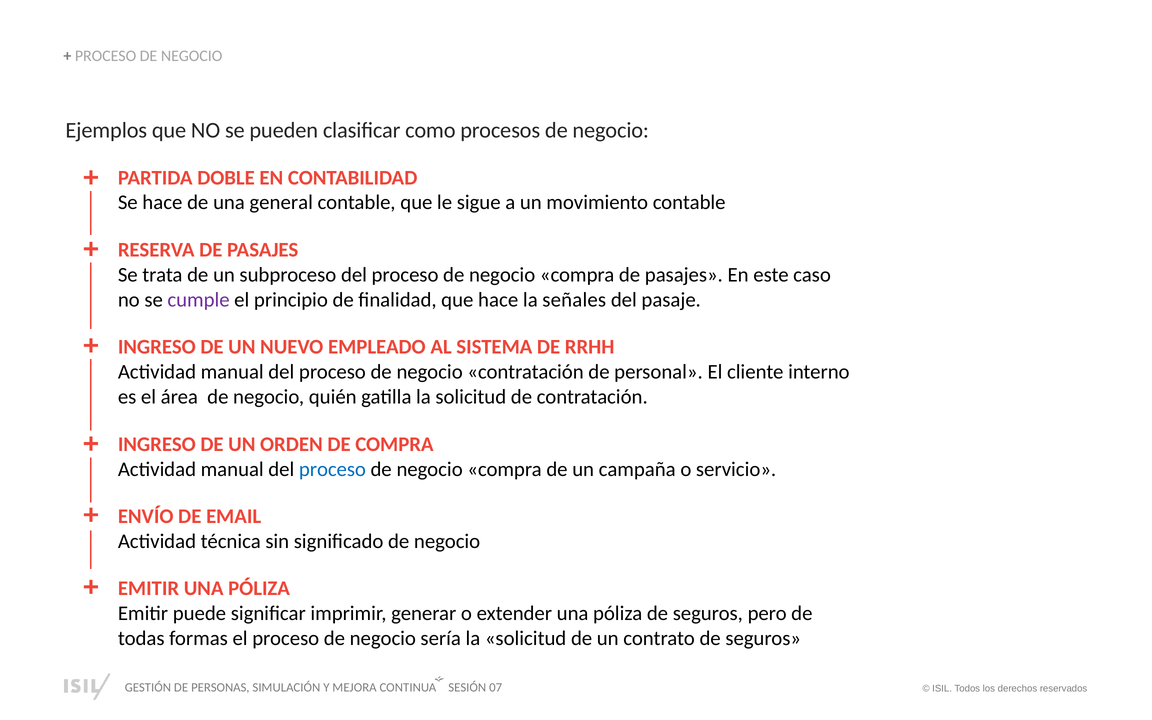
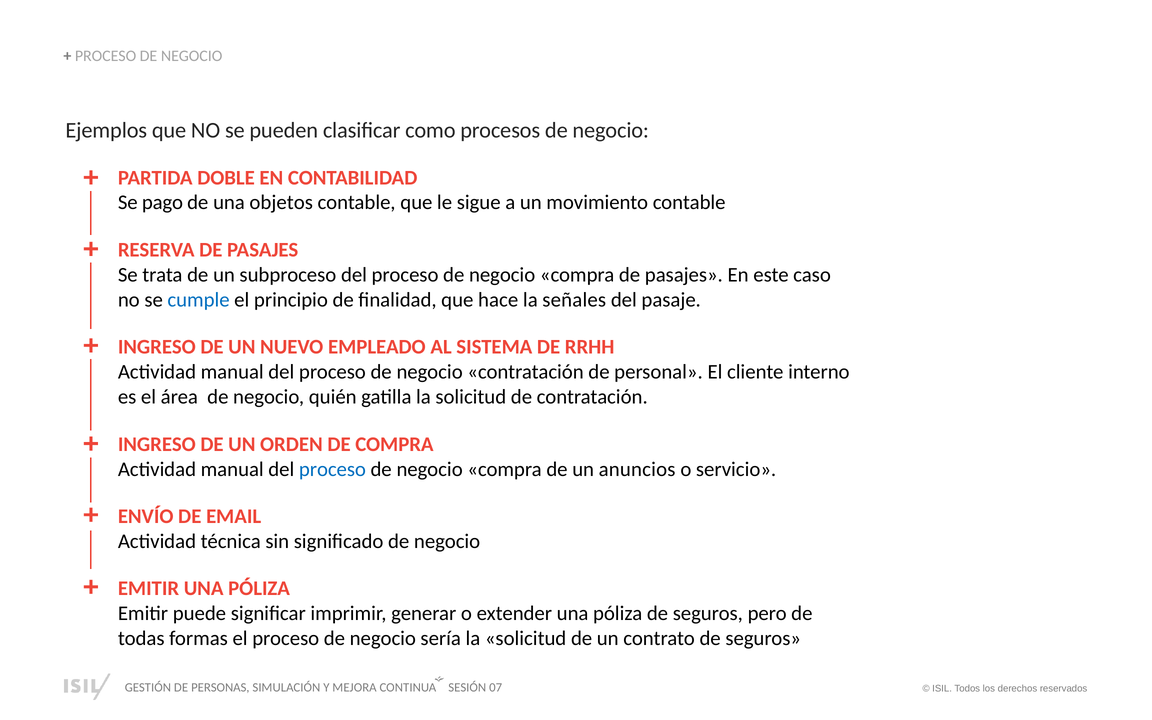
Se hace: hace -> pago
general: general -> objetos
cumple colour: purple -> blue
campaña: campaña -> anuncios
